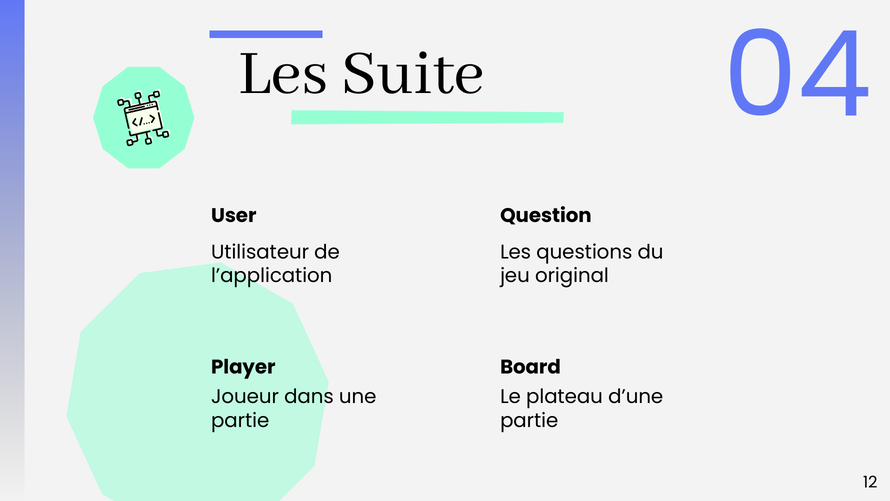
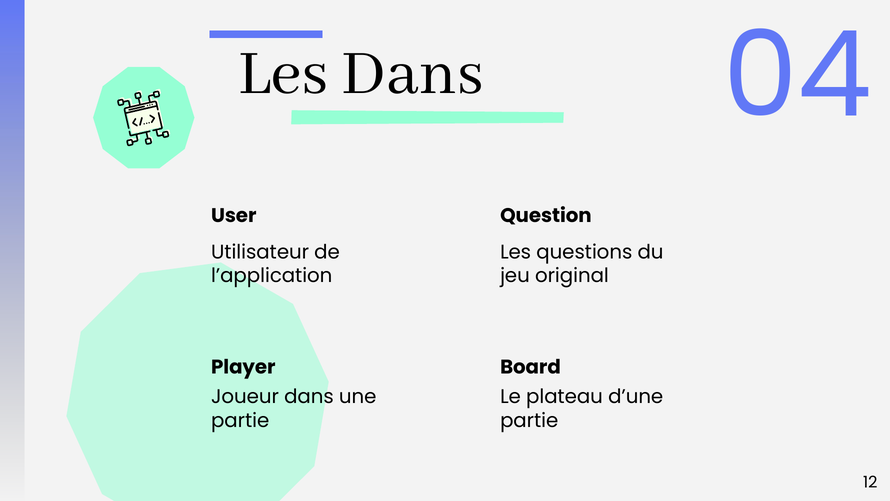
Les Suite: Suite -> Dans
